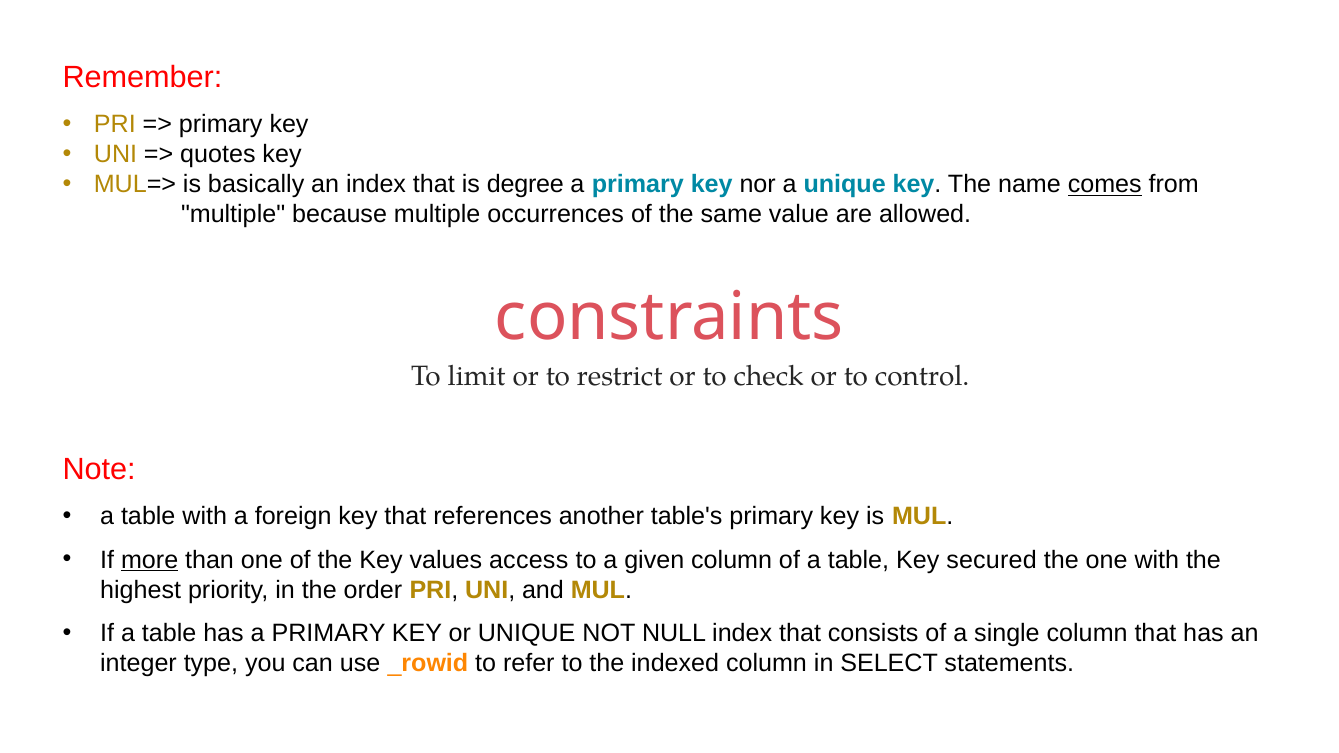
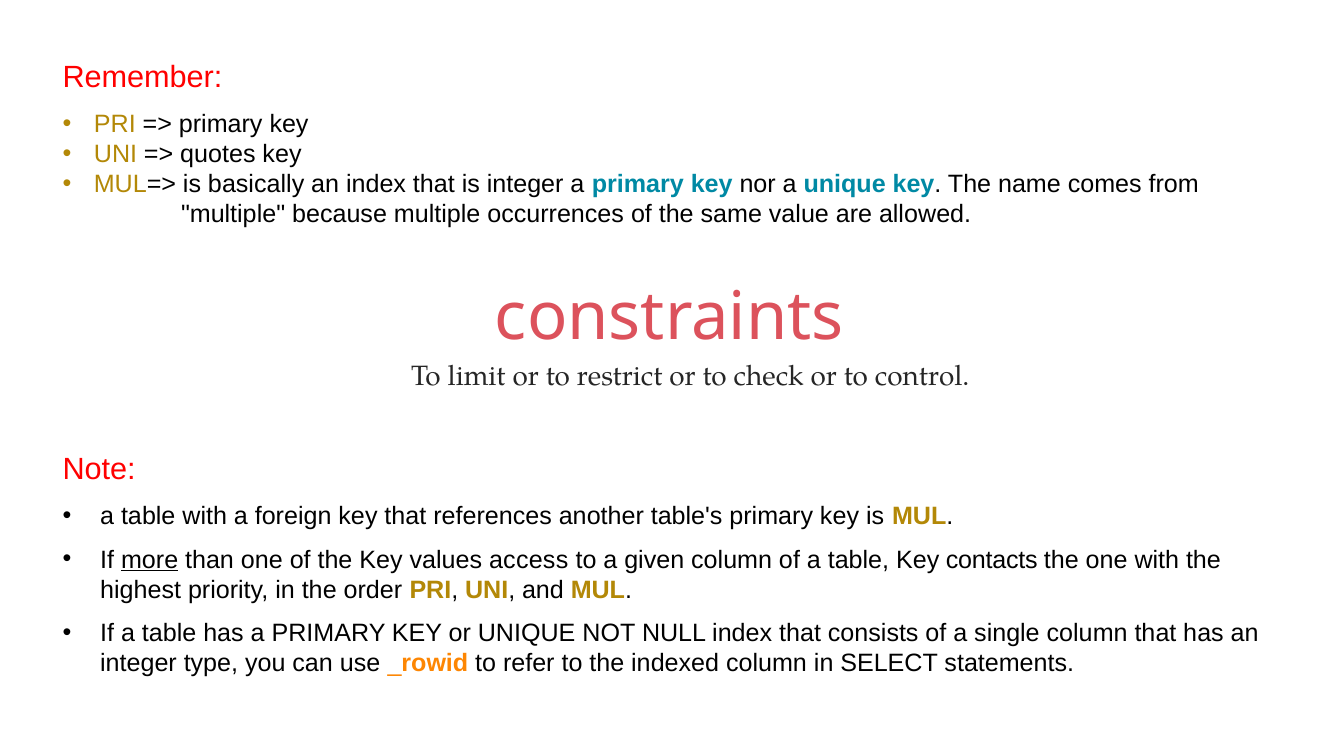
is degree: degree -> integer
comes underline: present -> none
secured: secured -> contacts
